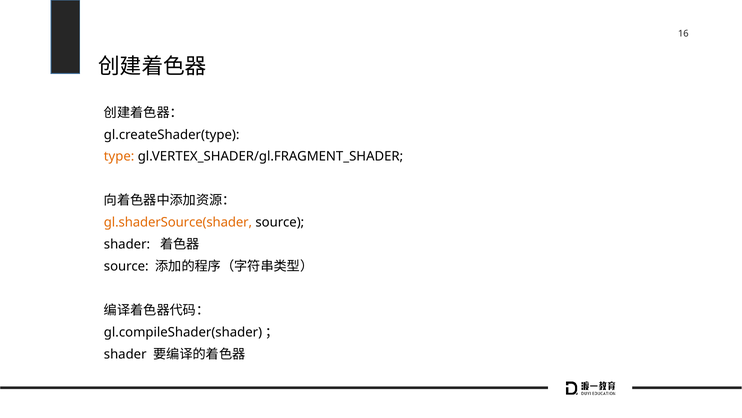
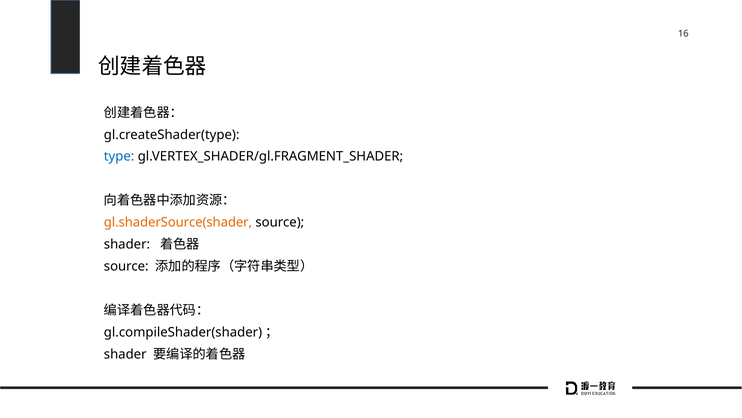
type colour: orange -> blue
